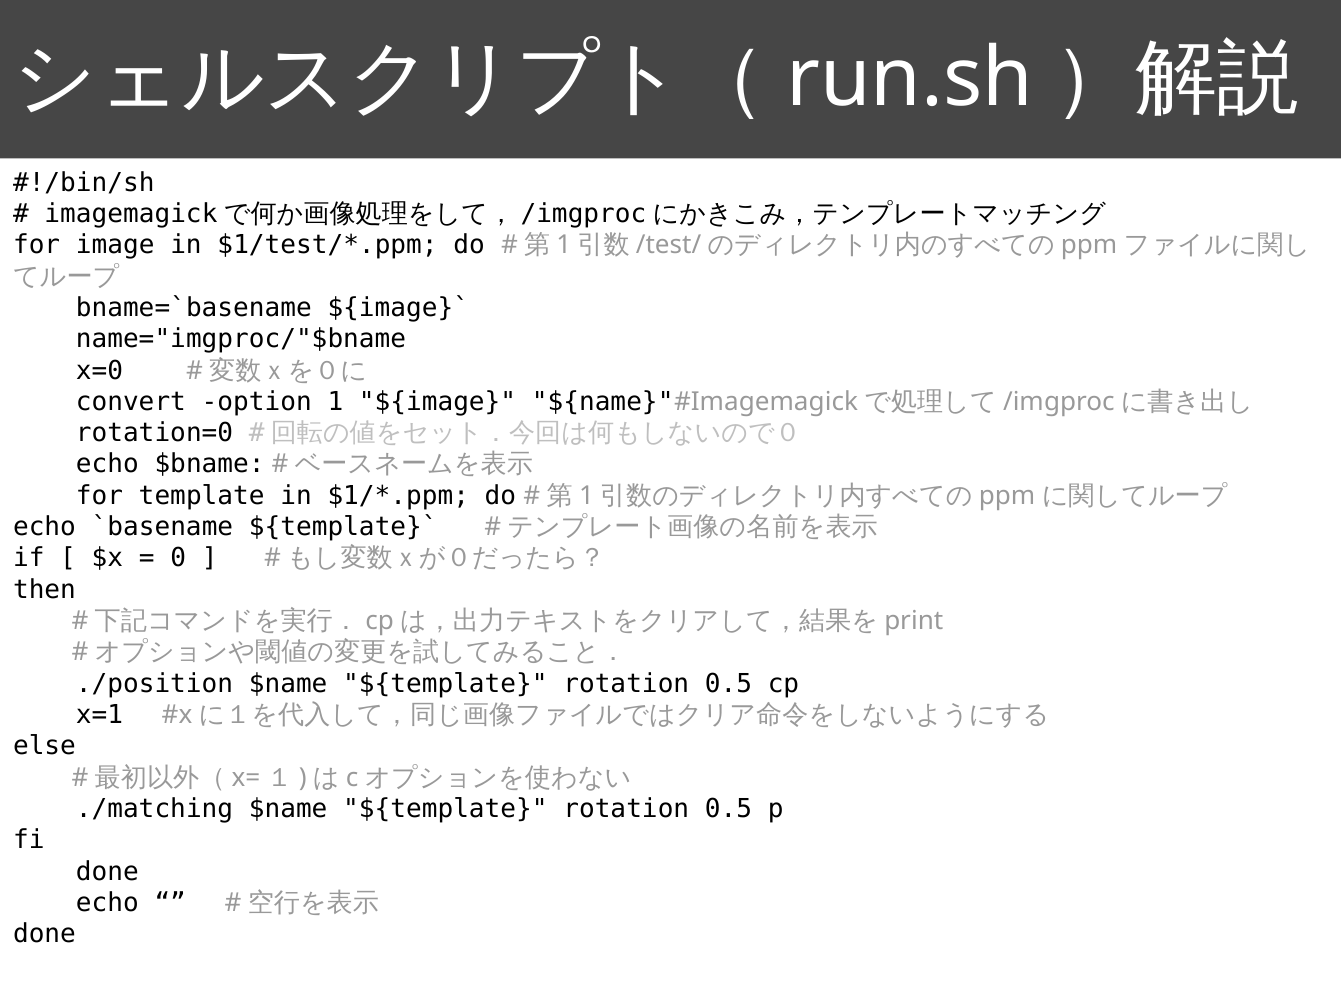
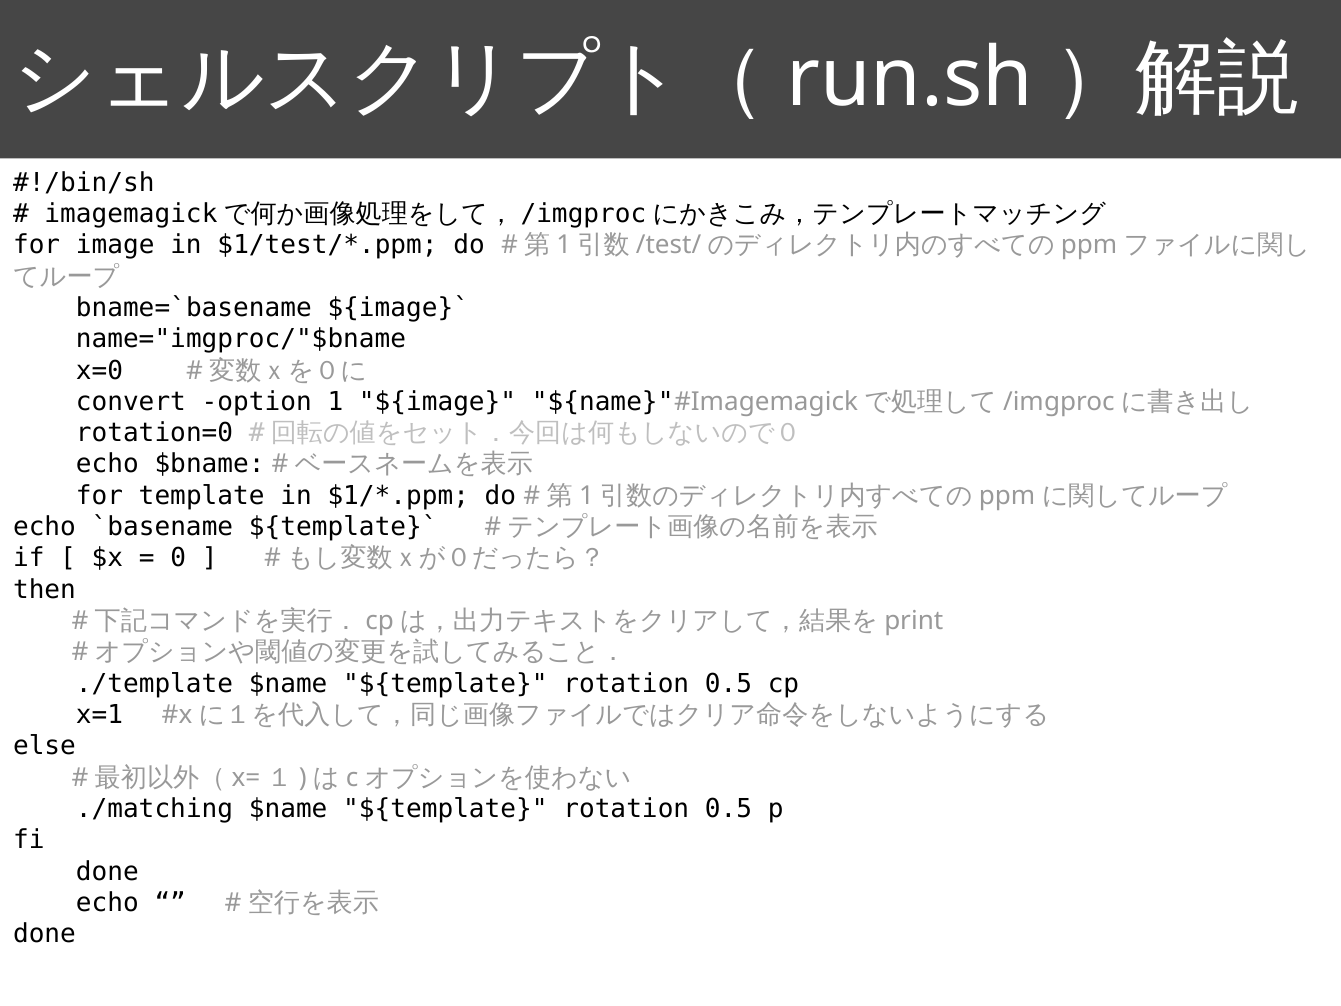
./position: ./position -> ./template
